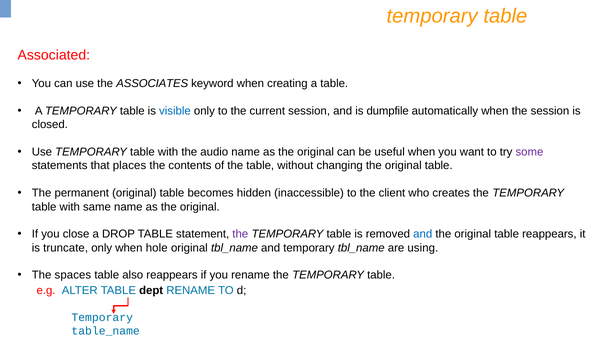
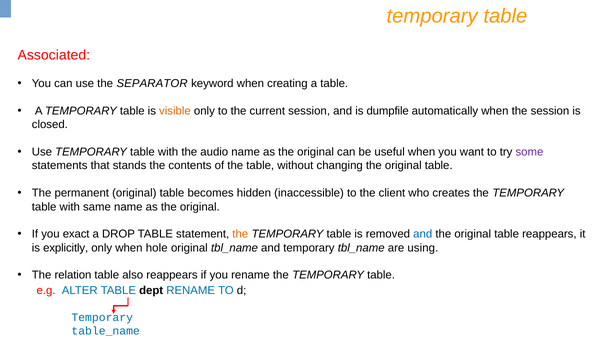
ASSOCIATES: ASSOCIATES -> SEPARATOR
visible colour: blue -> orange
places: places -> stands
close: close -> exact
the at (240, 234) colour: purple -> orange
truncate: truncate -> explicitly
spaces: spaces -> relation
